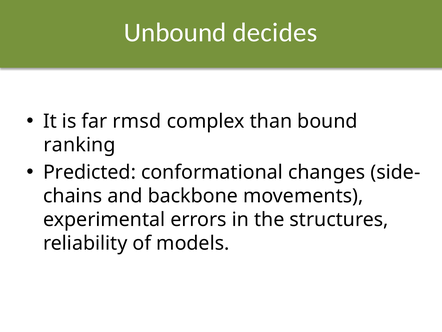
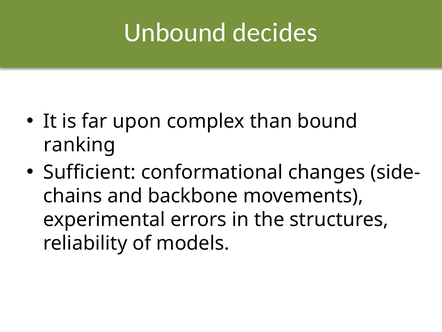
rmsd: rmsd -> upon
Predicted: Predicted -> Sufficient
